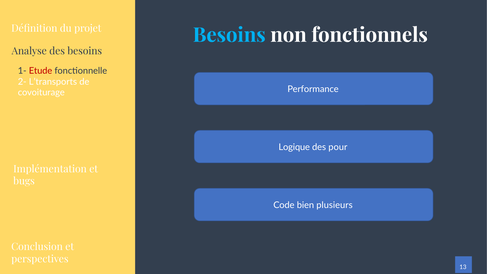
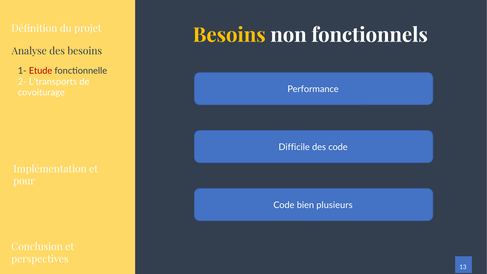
Besoins at (229, 35) colour: light blue -> yellow
Logique: Logique -> Difficile
des pour: pour -> code
bugs: bugs -> pour
